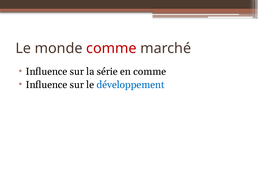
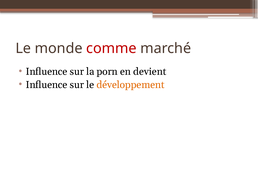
série: série -> porn
en comme: comme -> devient
développement colour: blue -> orange
